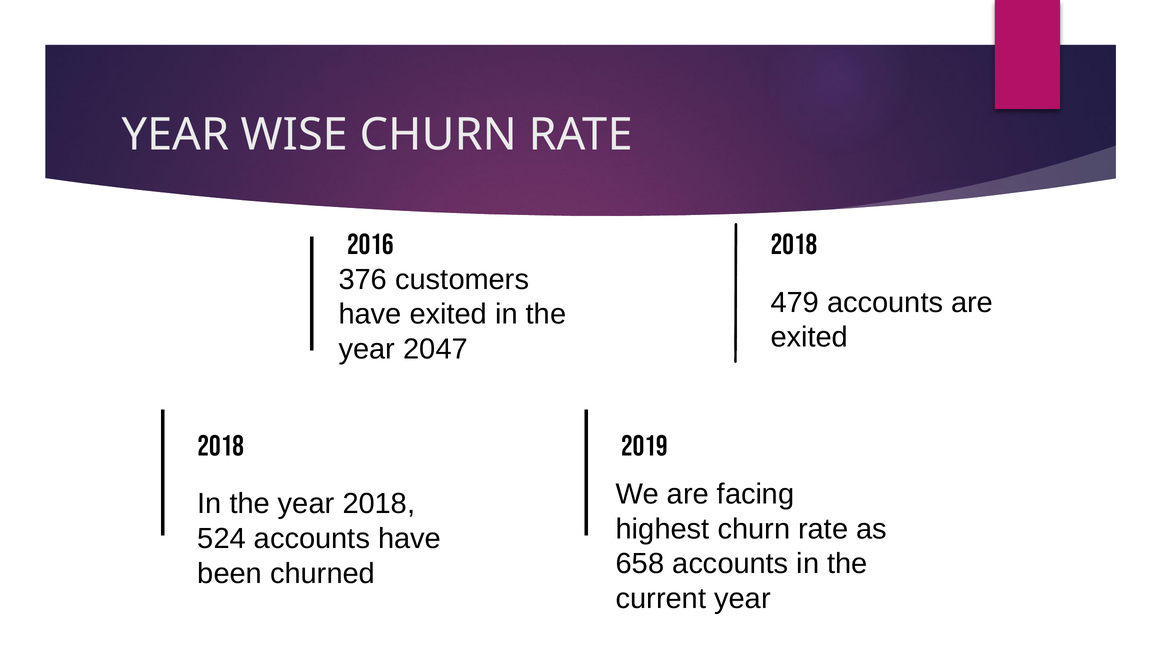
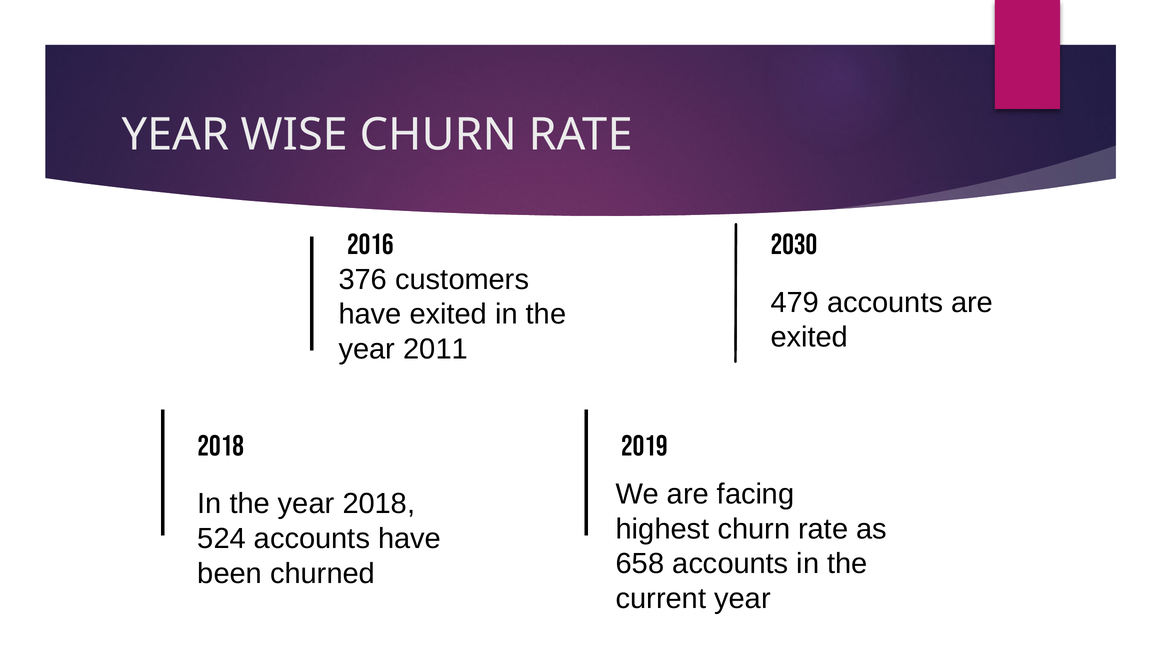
2018 at (794, 244): 2018 -> 2030
2047: 2047 -> 2011
